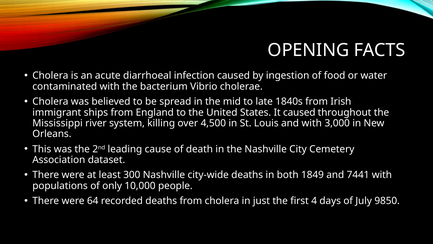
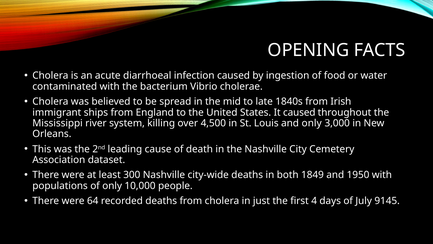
and with: with -> only
7441: 7441 -> 1950
9850: 9850 -> 9145
